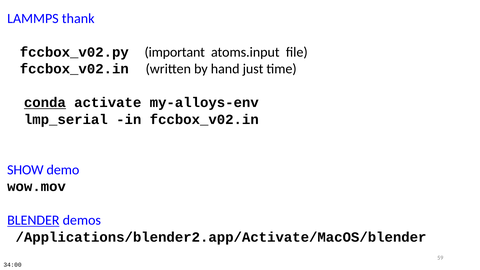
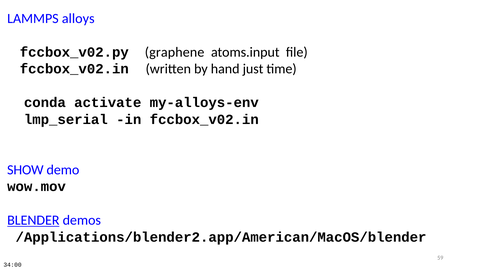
thank: thank -> alloys
important: important -> graphene
conda underline: present -> none
/Applications/blender2.app/Activate/MacOS/blender: /Applications/blender2.app/Activate/MacOS/blender -> /Applications/blender2.app/American/MacOS/blender
